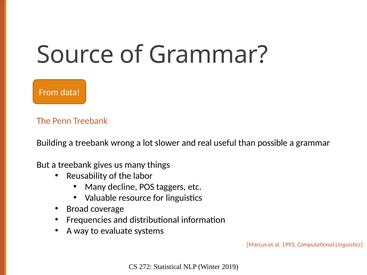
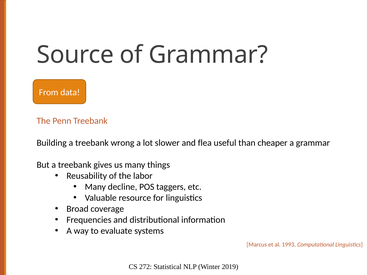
real: real -> flea
possible: possible -> cheaper
